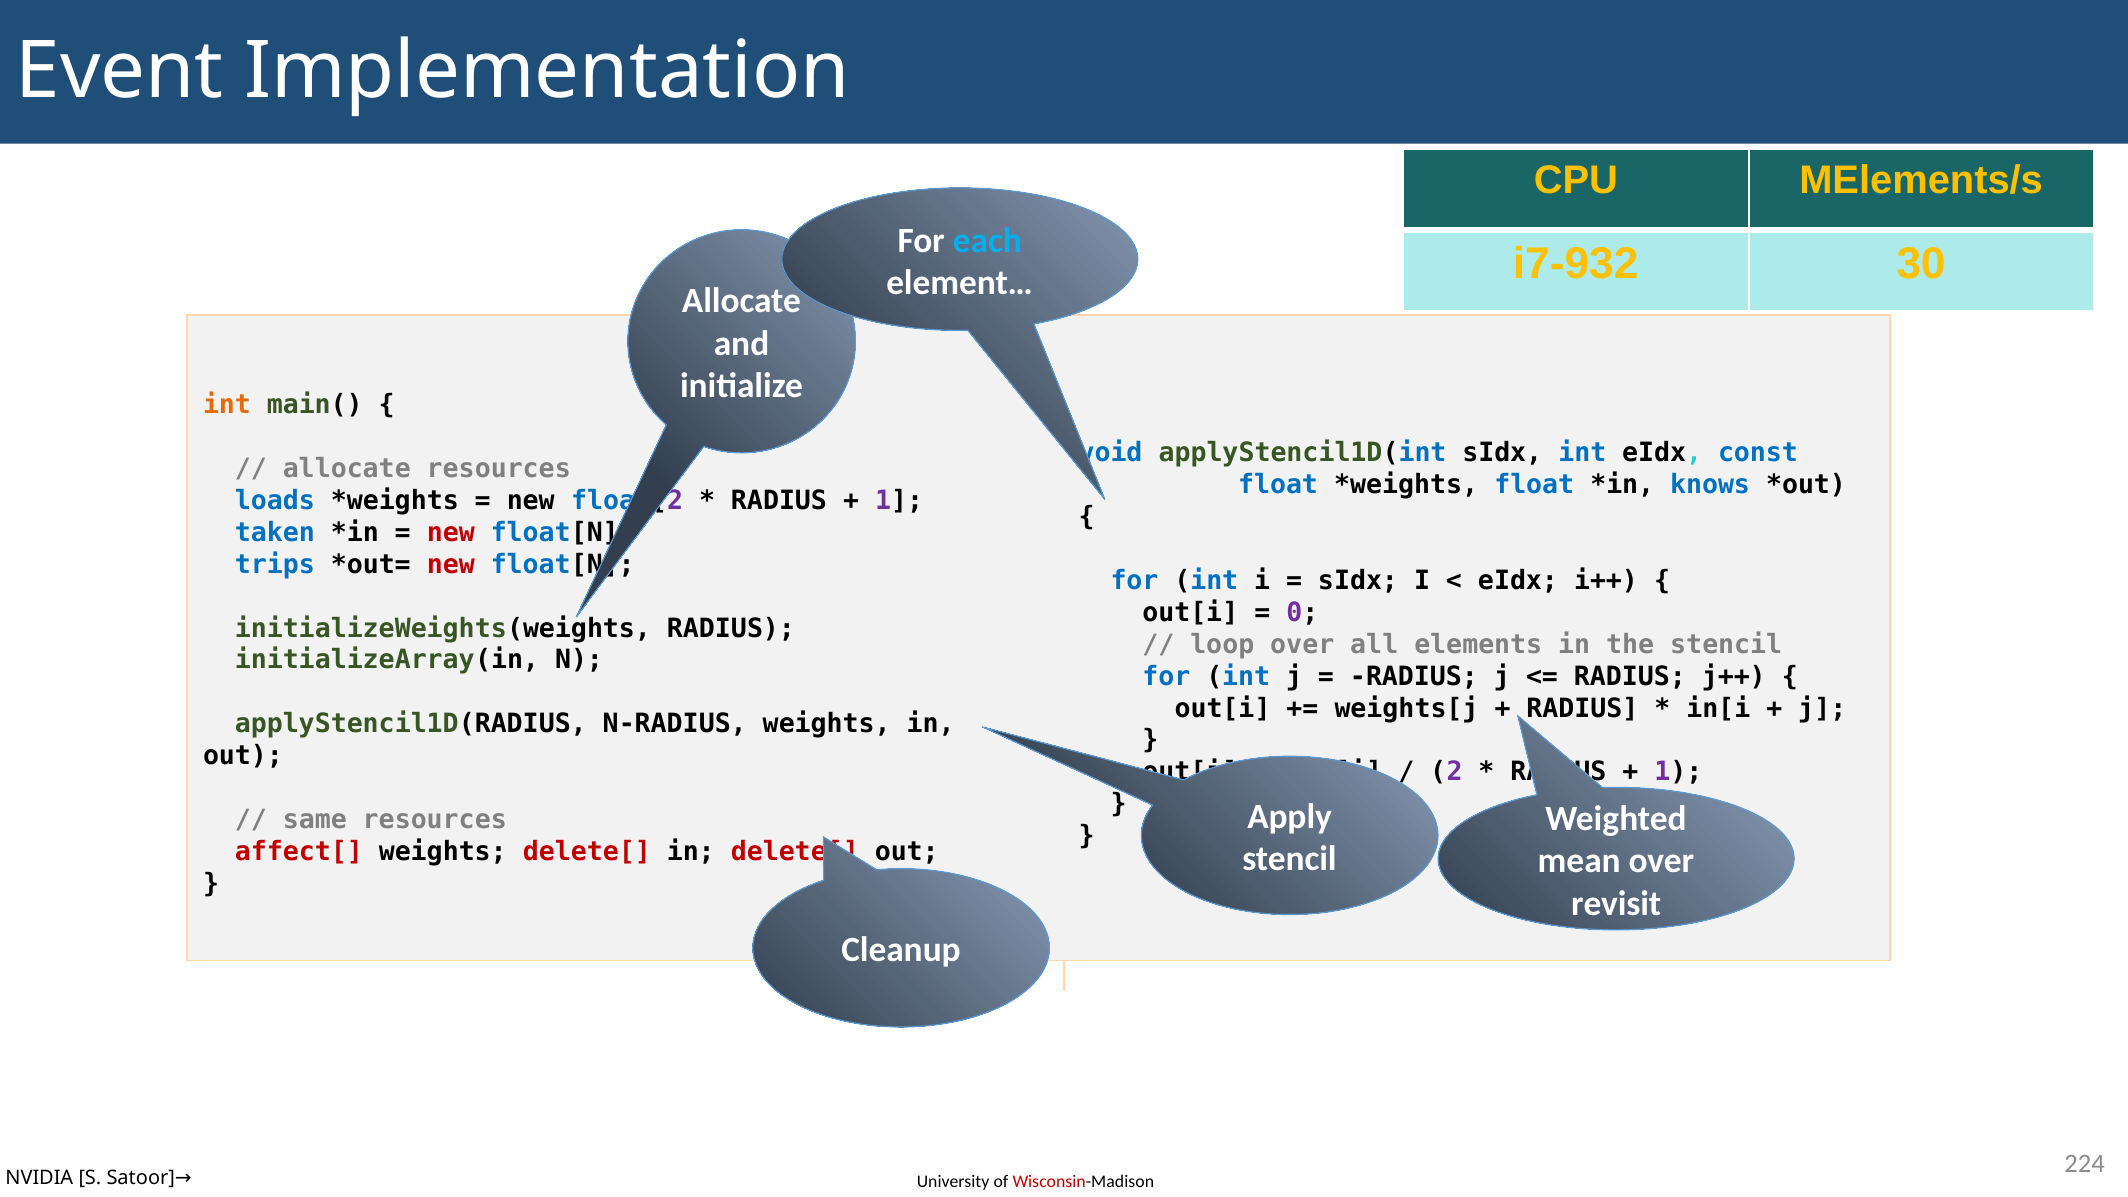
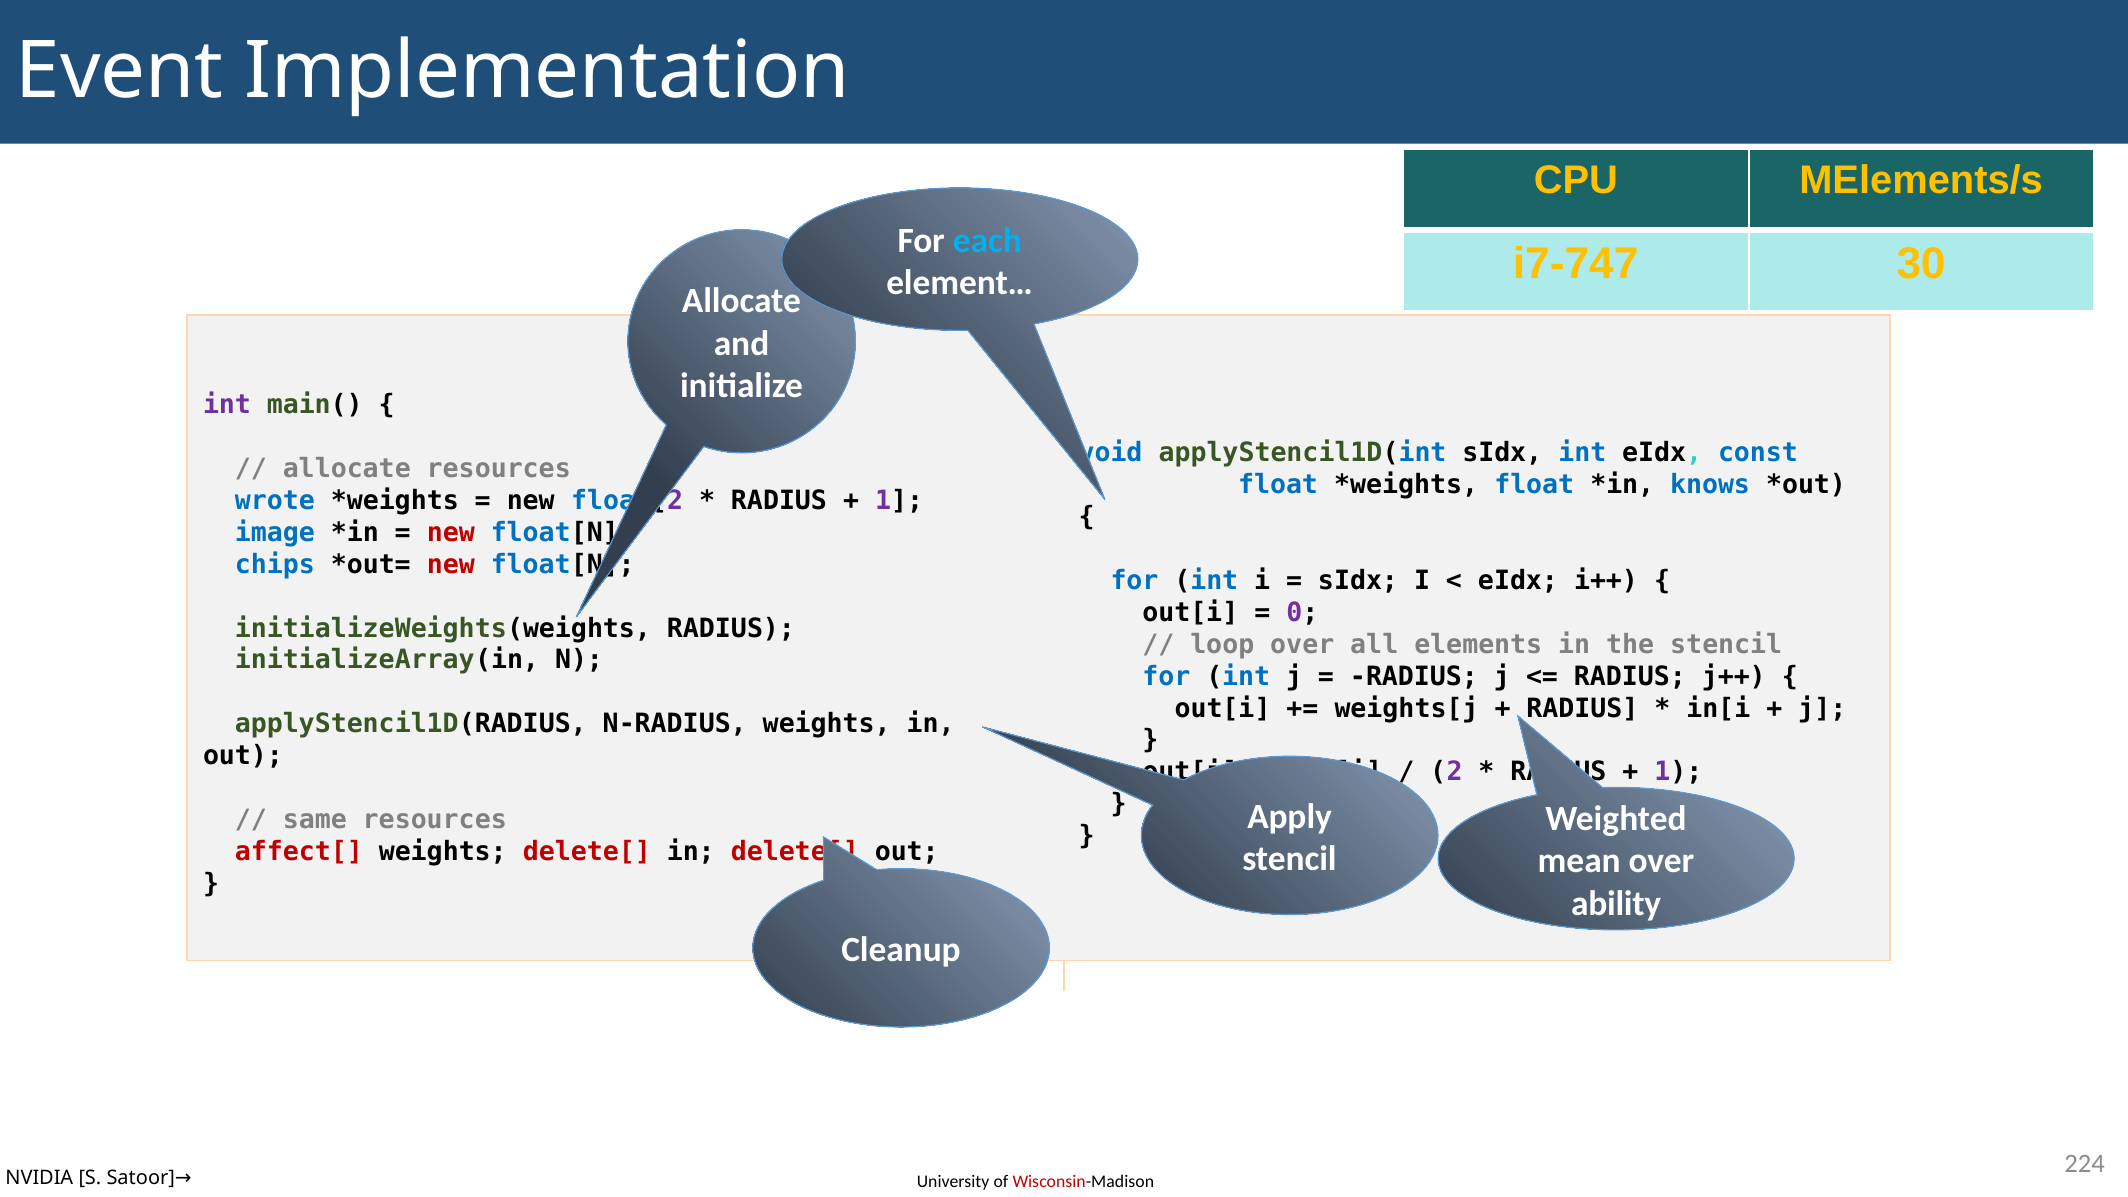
i7-932: i7-932 -> i7-747
int at (227, 405) colour: orange -> purple
loads: loads -> wrote
taken: taken -> image
trips: trips -> chips
revisit: revisit -> ability
